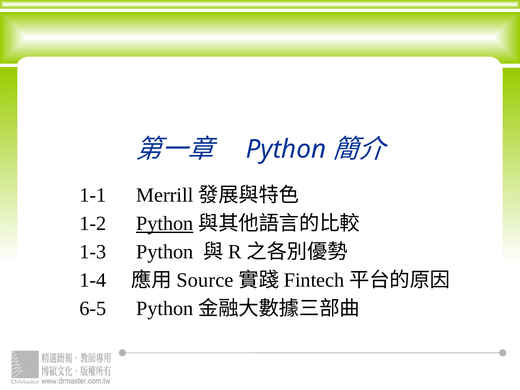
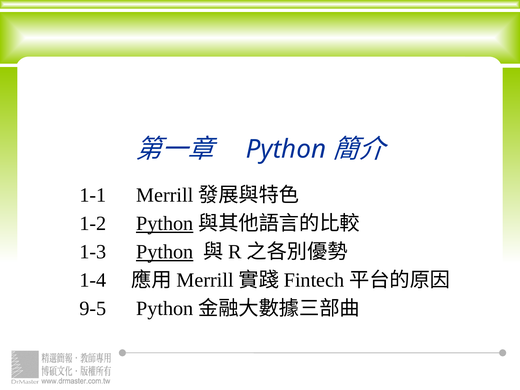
Python at (165, 252) underline: none -> present
Source at (205, 280): Source -> Merrill
6-5: 6-5 -> 9-5
